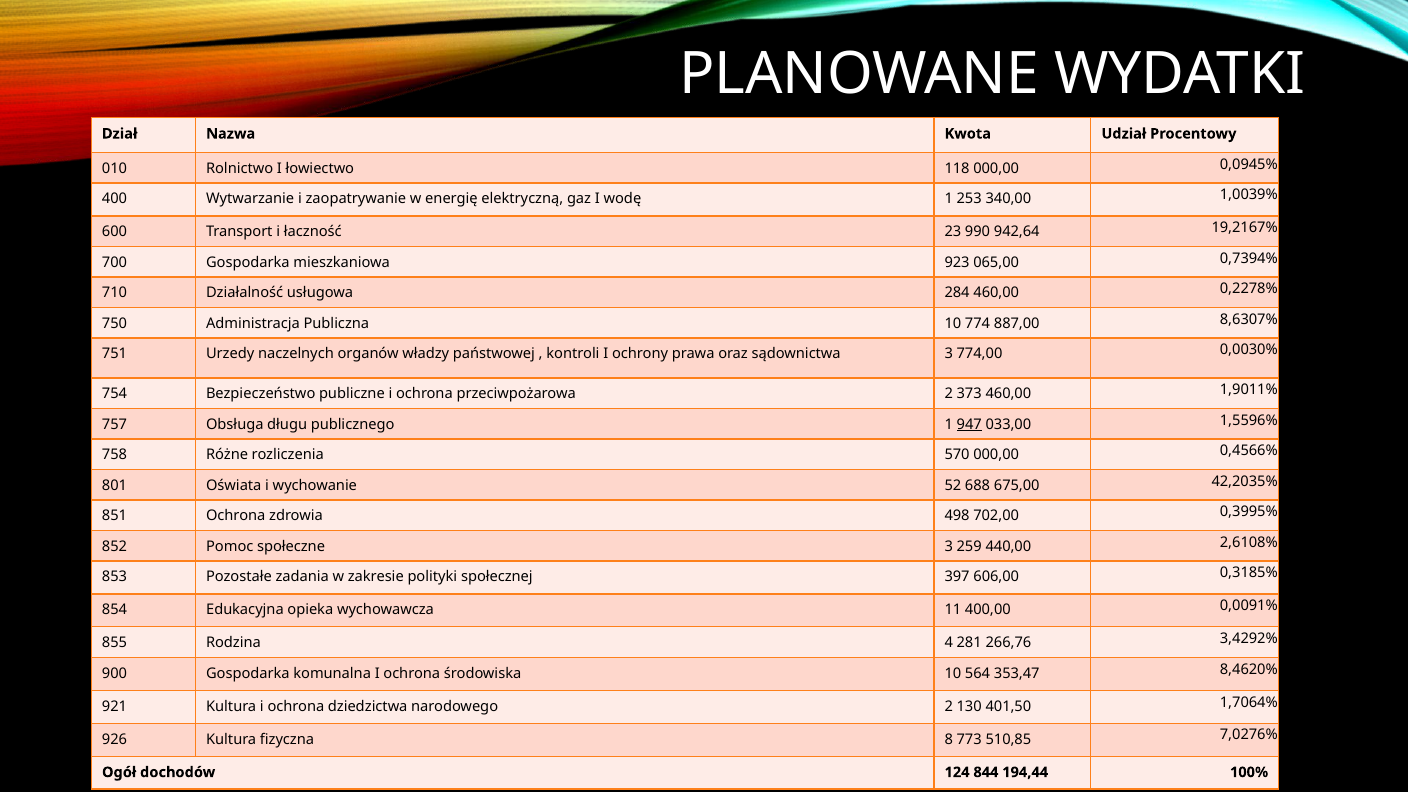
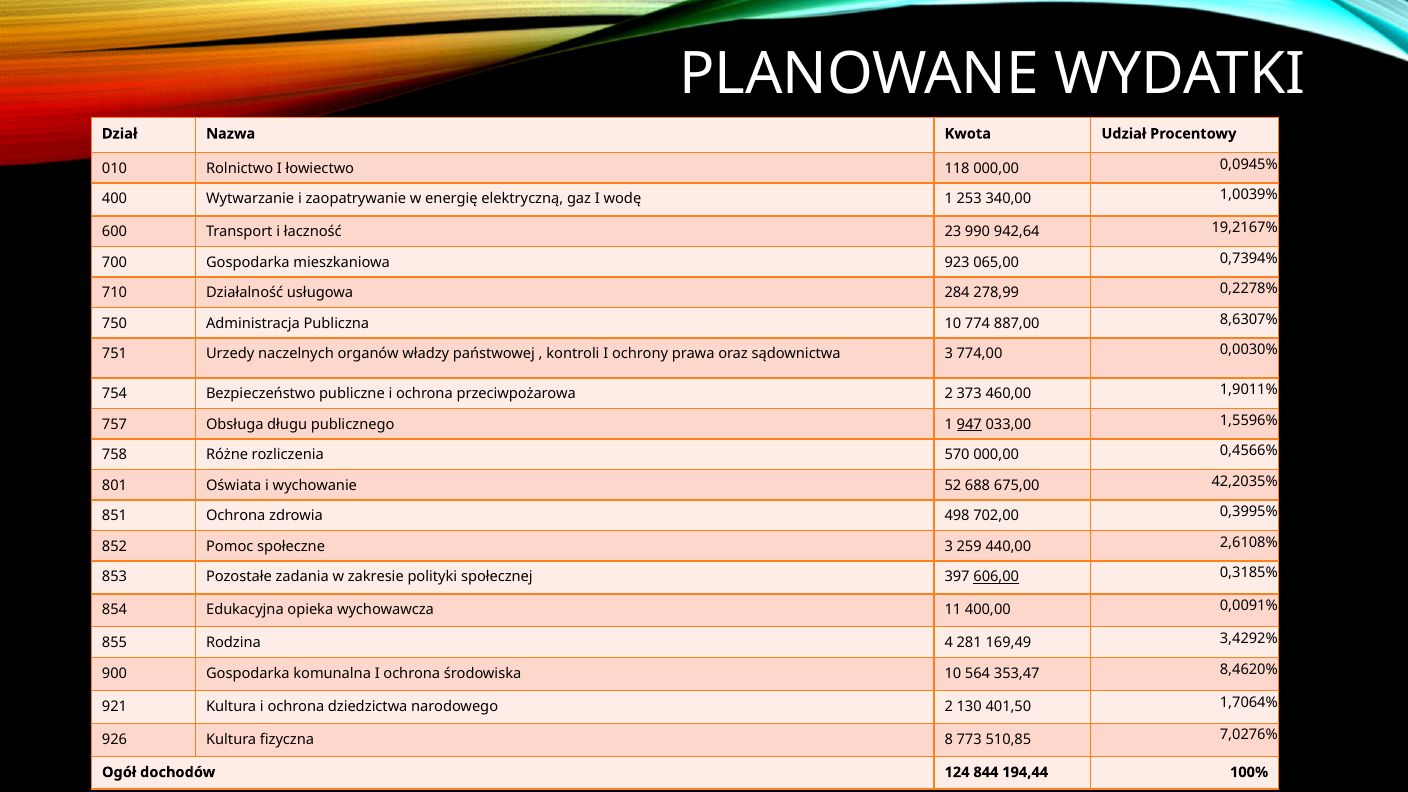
284 460,00: 460,00 -> 278,99
606,00 underline: none -> present
266,76: 266,76 -> 169,49
